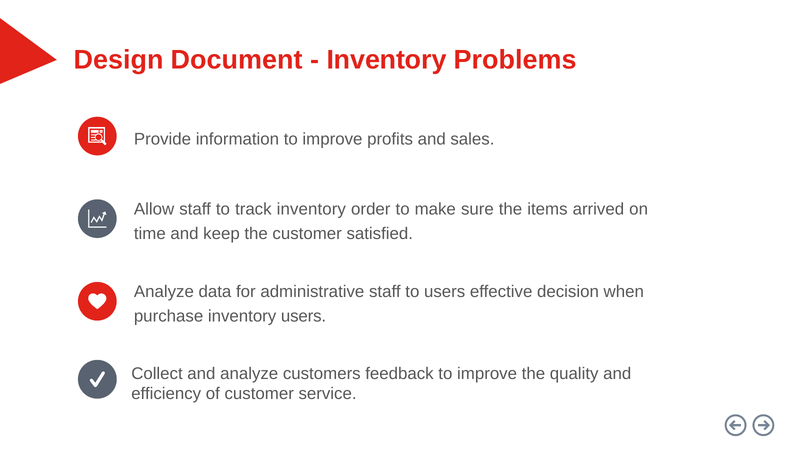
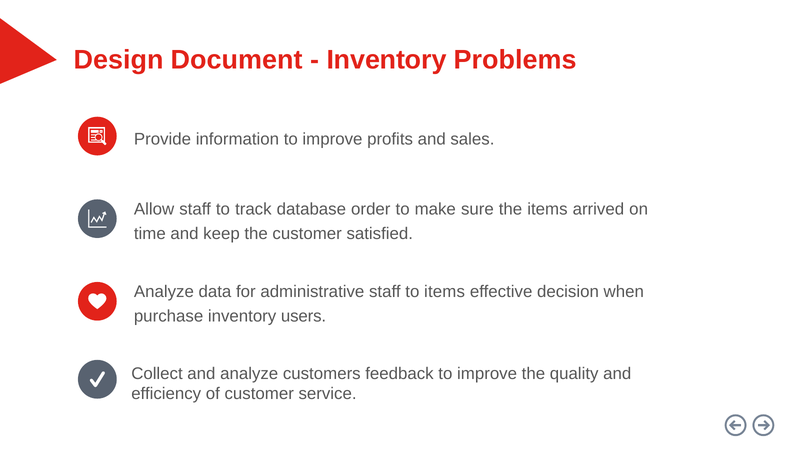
track inventory: inventory -> database
to users: users -> items
